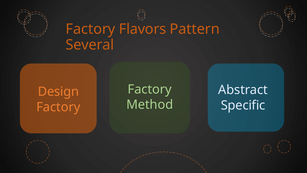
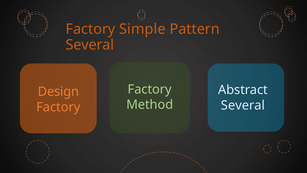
Flavors: Flavors -> Simple
Specific at (243, 105): Specific -> Several
